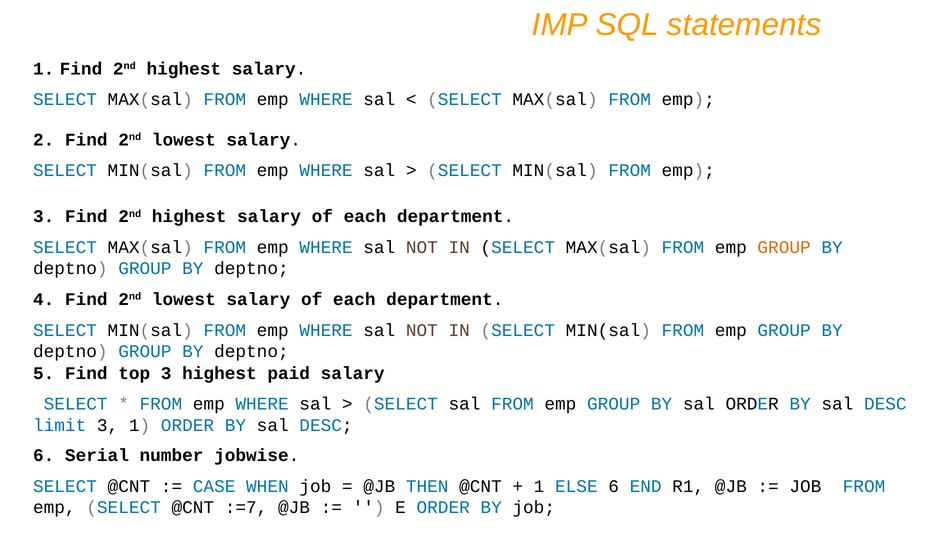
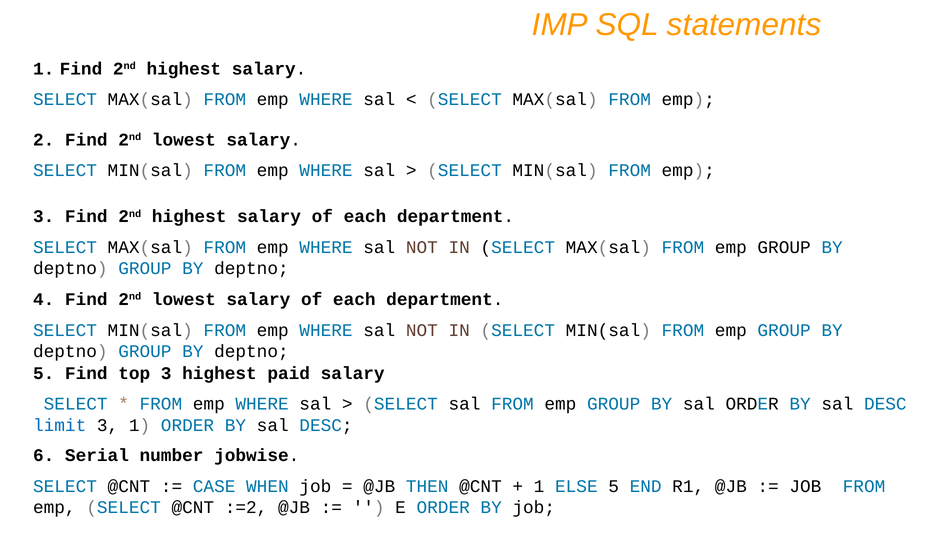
GROUP at (784, 247) colour: orange -> black
ELSE 6: 6 -> 5
:=7: :=7 -> :=2
